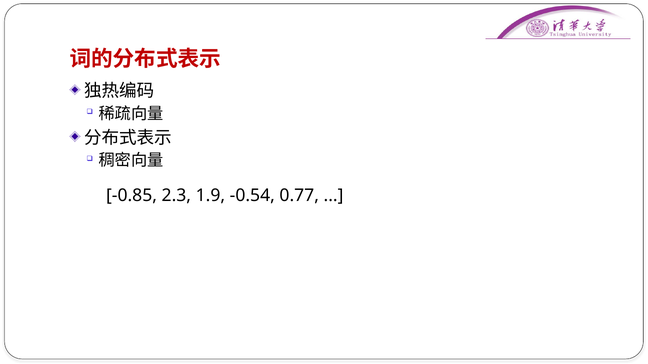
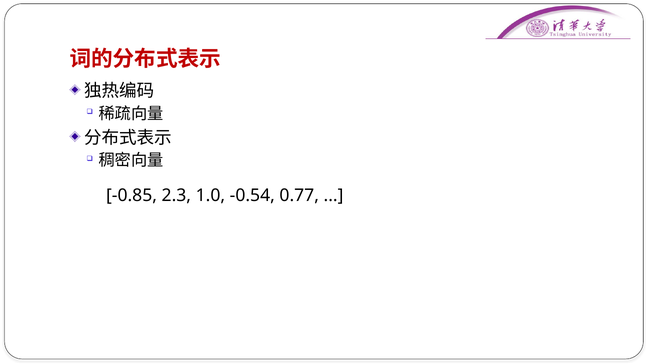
1.9: 1.9 -> 1.0
